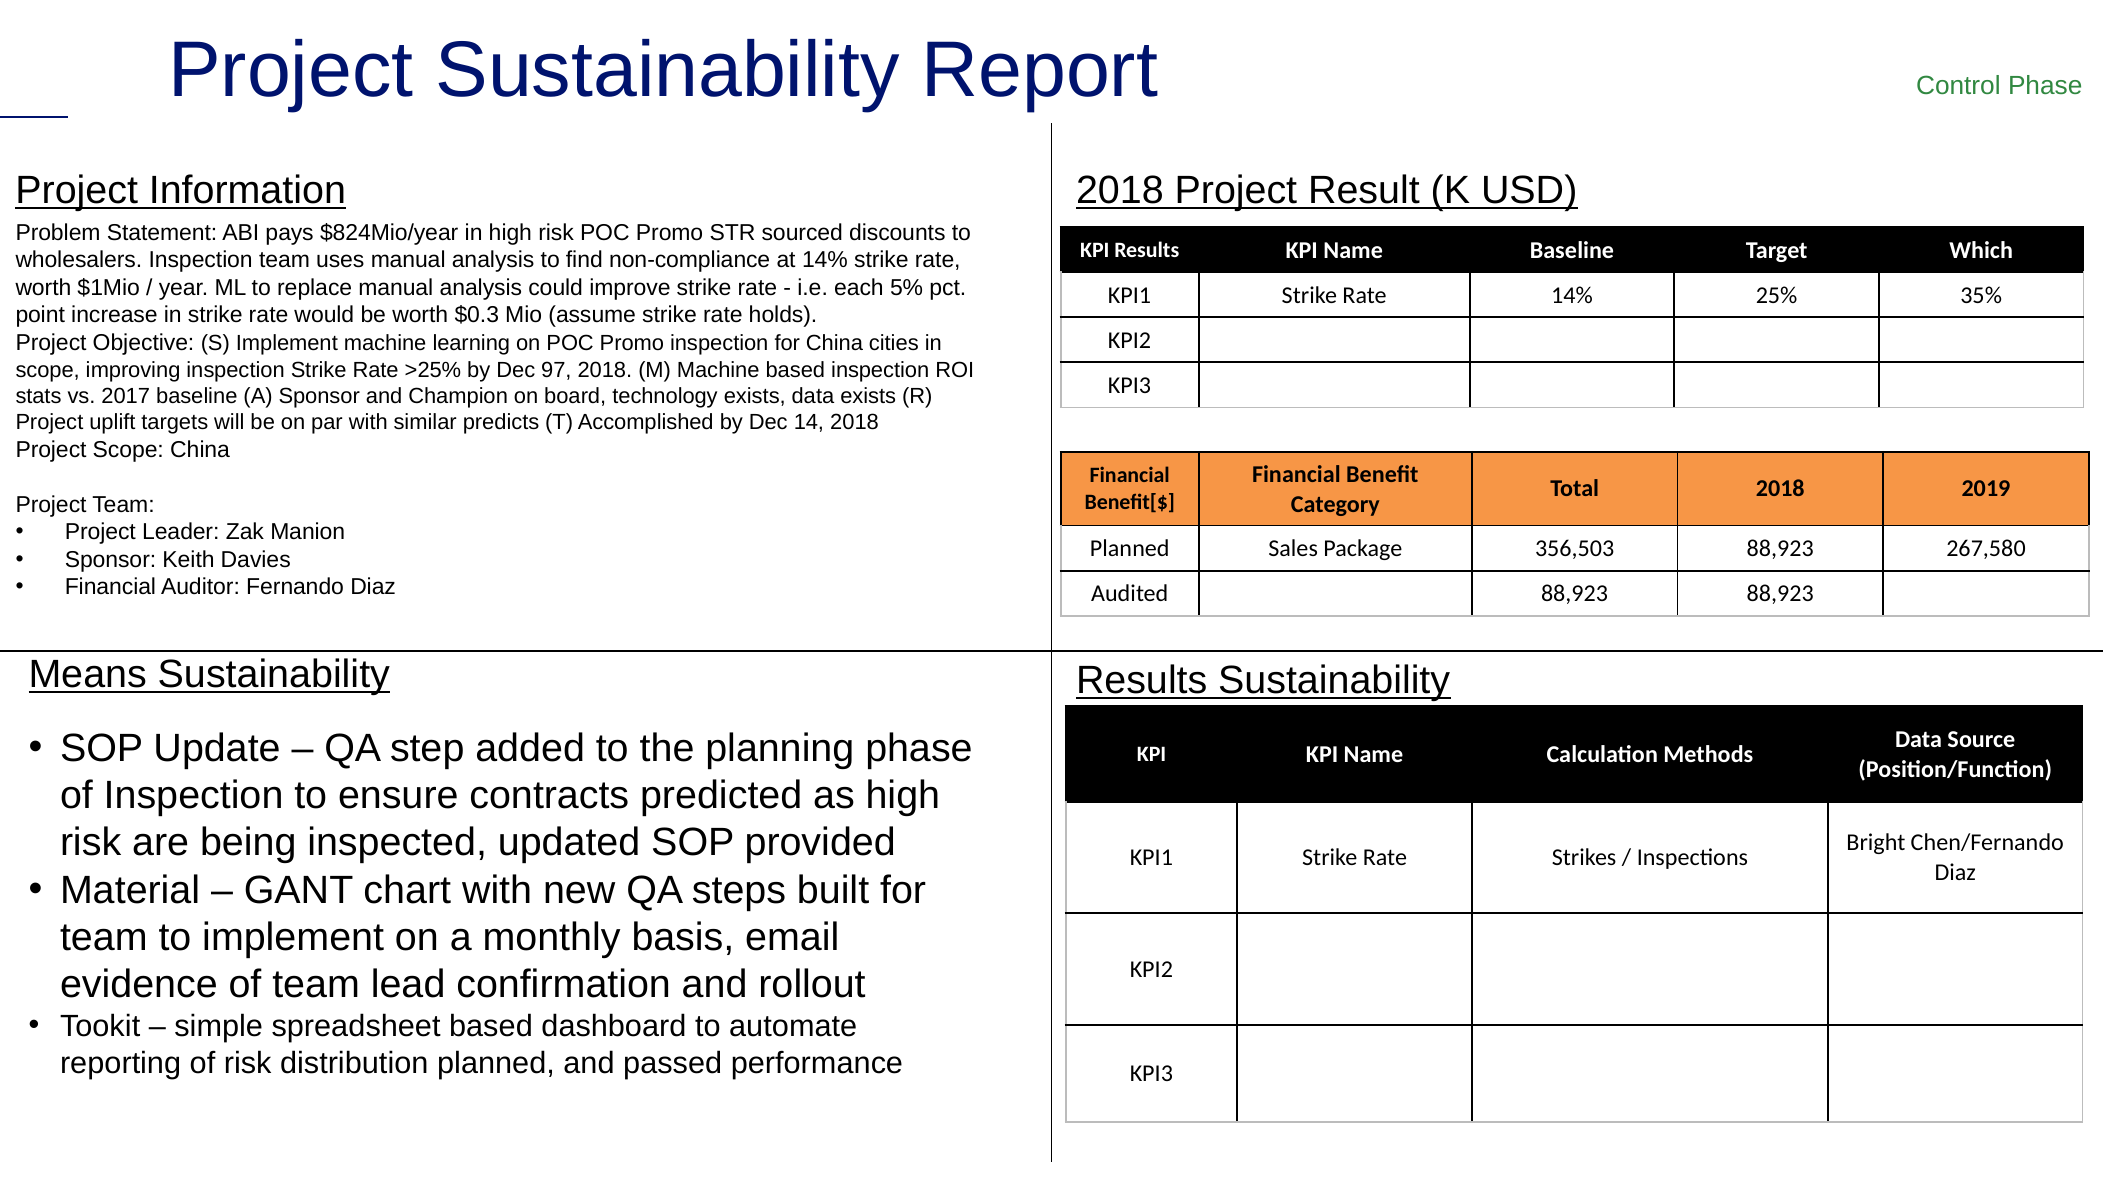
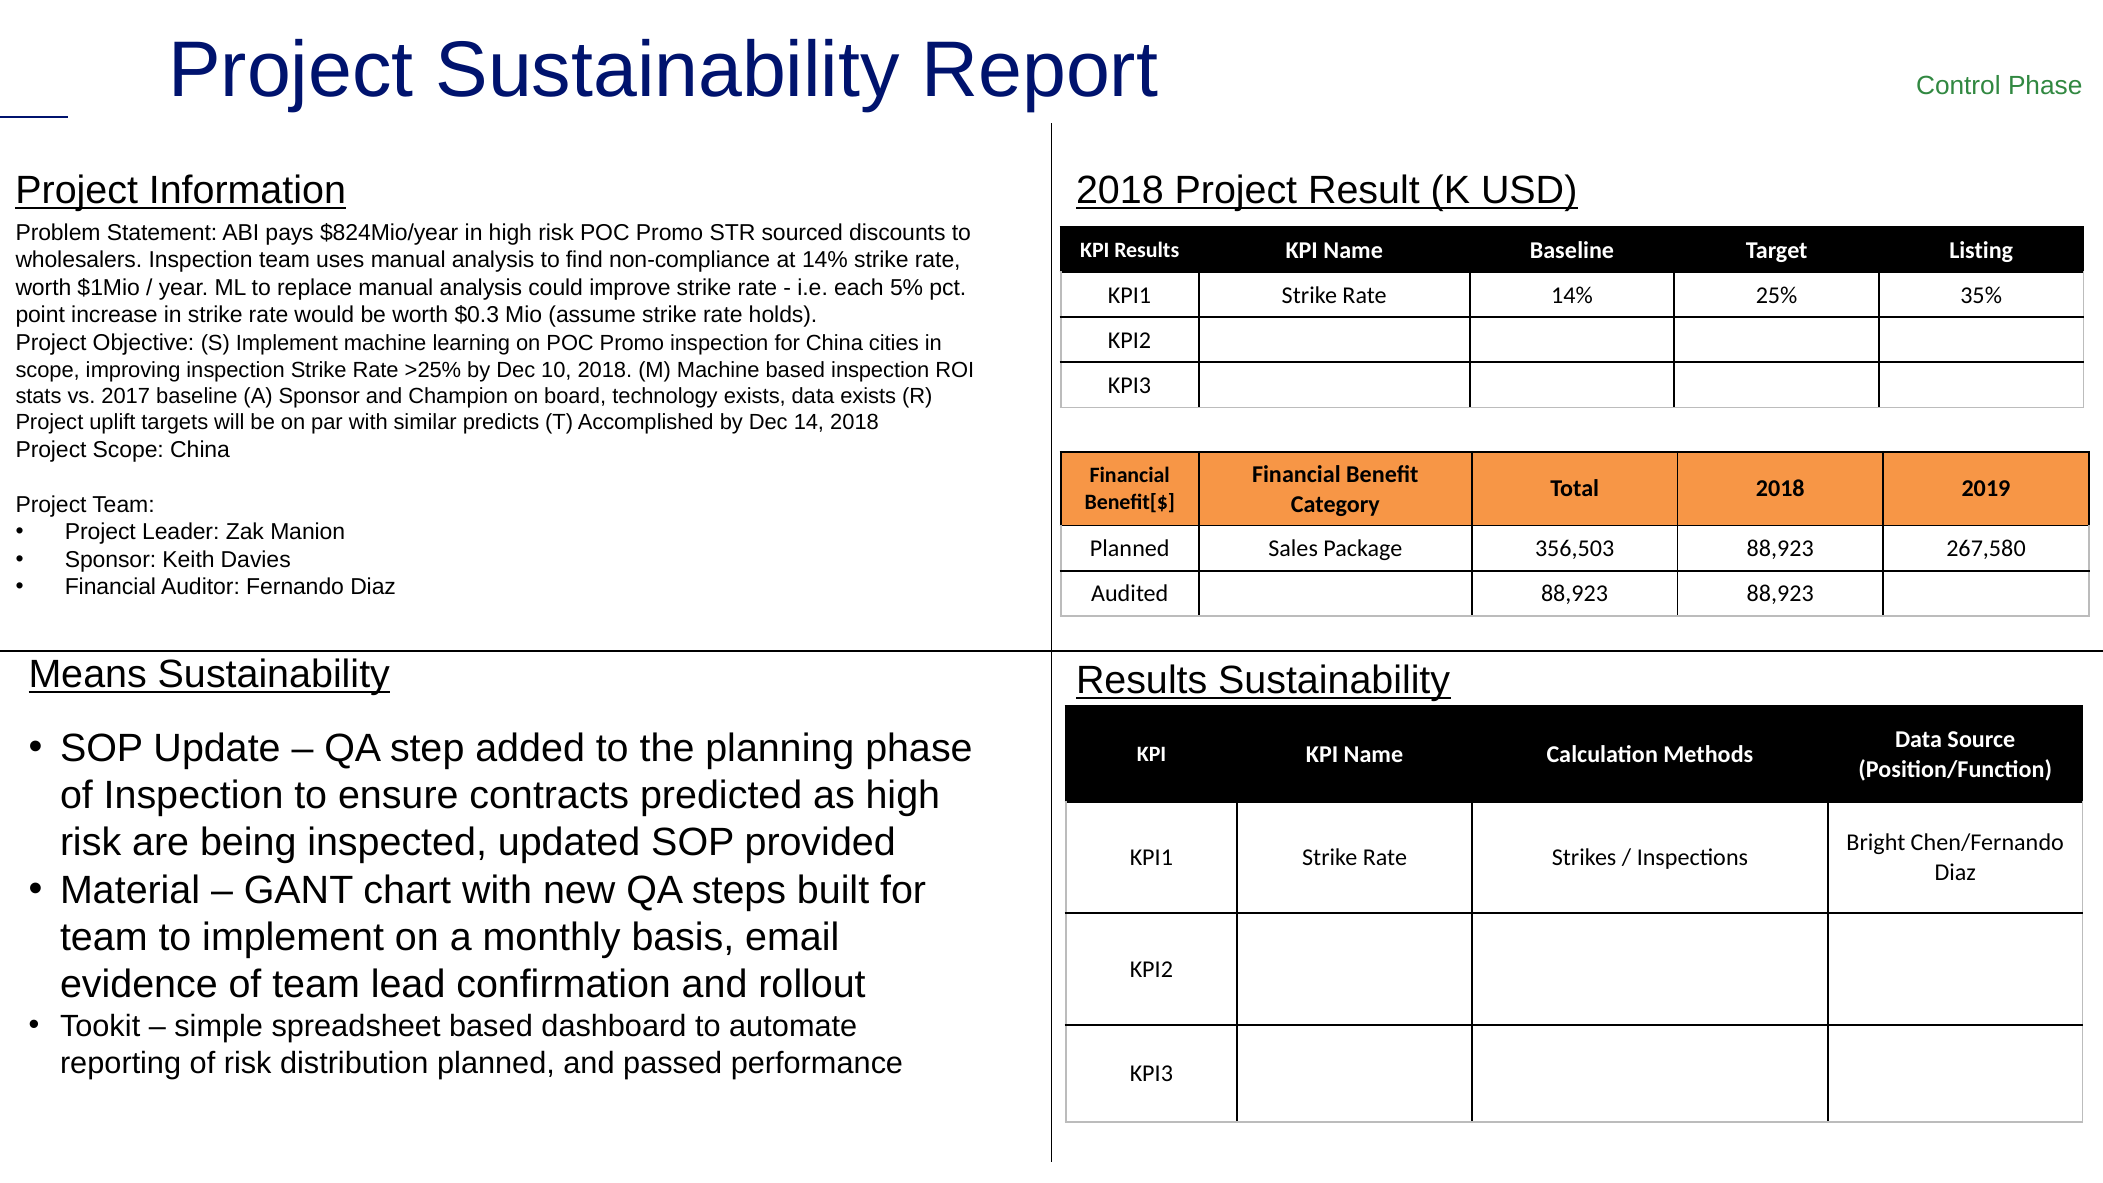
Which: Which -> Listing
97: 97 -> 10
